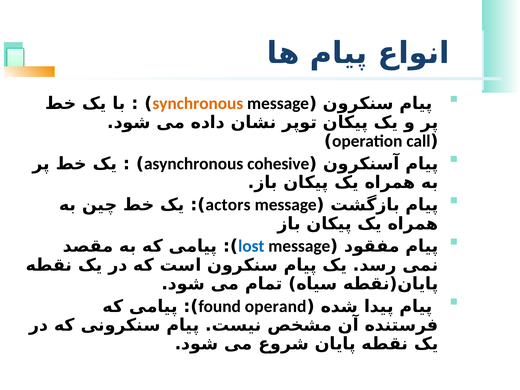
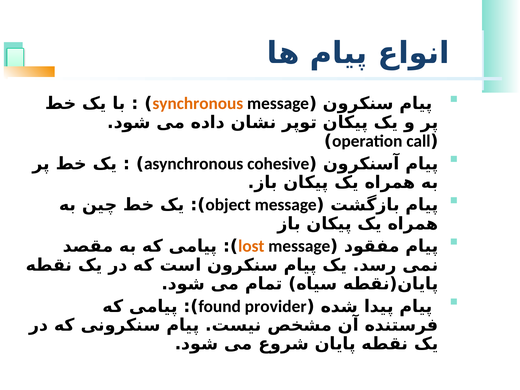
actors: actors -> object
lost colour: blue -> orange
operand: operand -> provider
